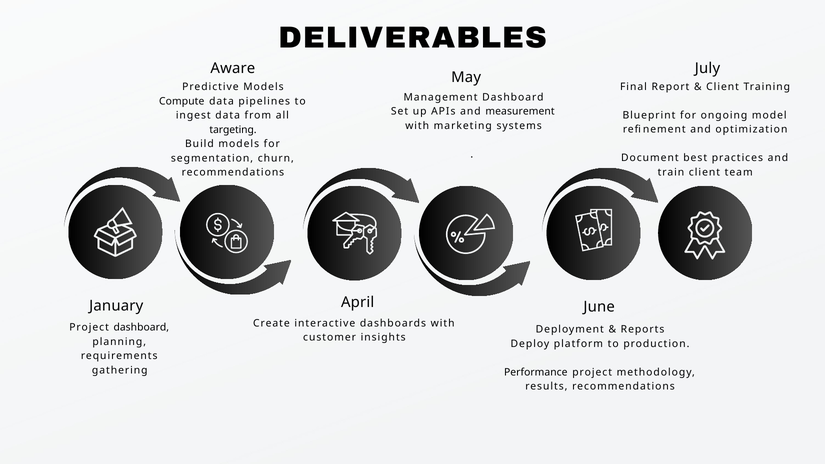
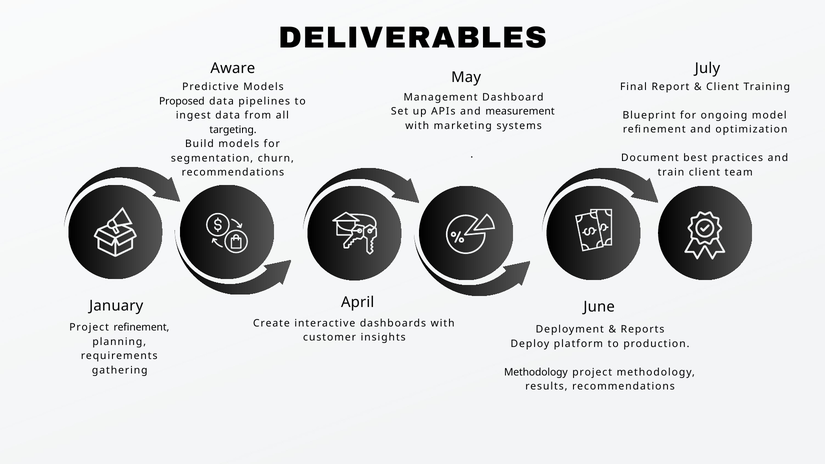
Compute: Compute -> Proposed
Project dashboard: dashboard -> refinement
Performance at (536, 372): Performance -> Methodology
